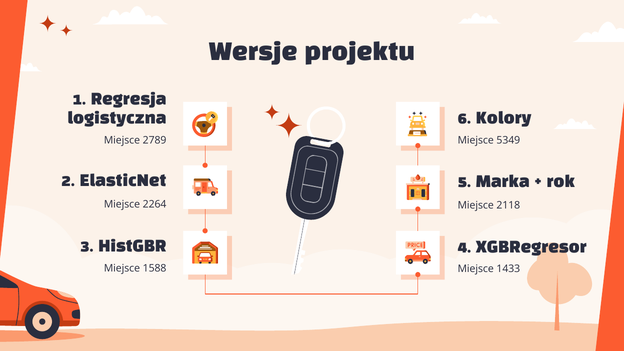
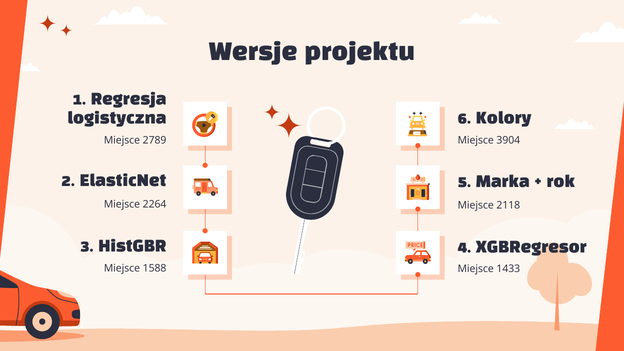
5349: 5349 -> 3904
